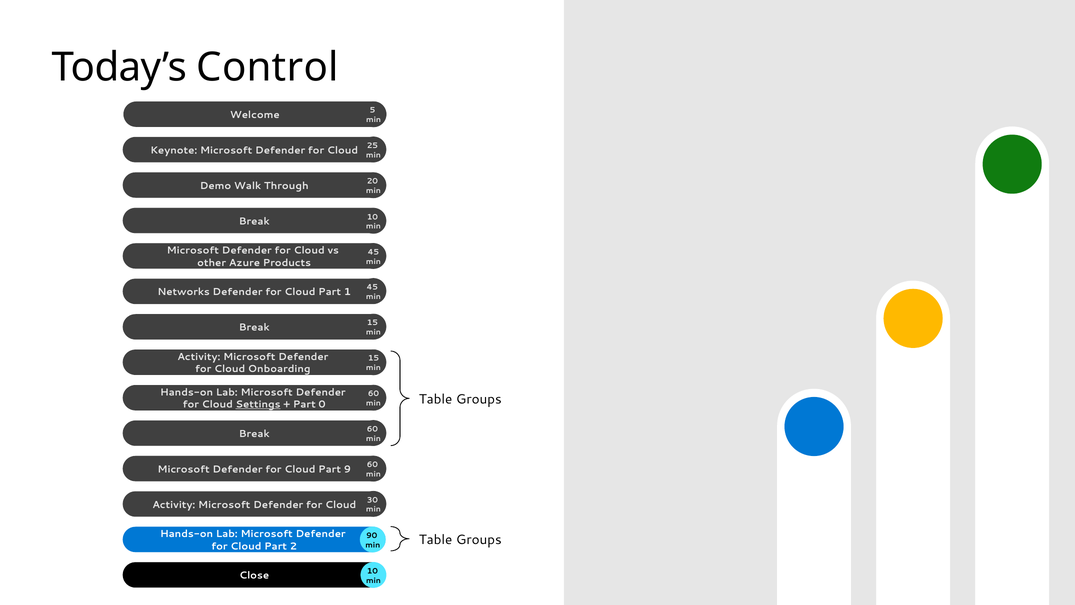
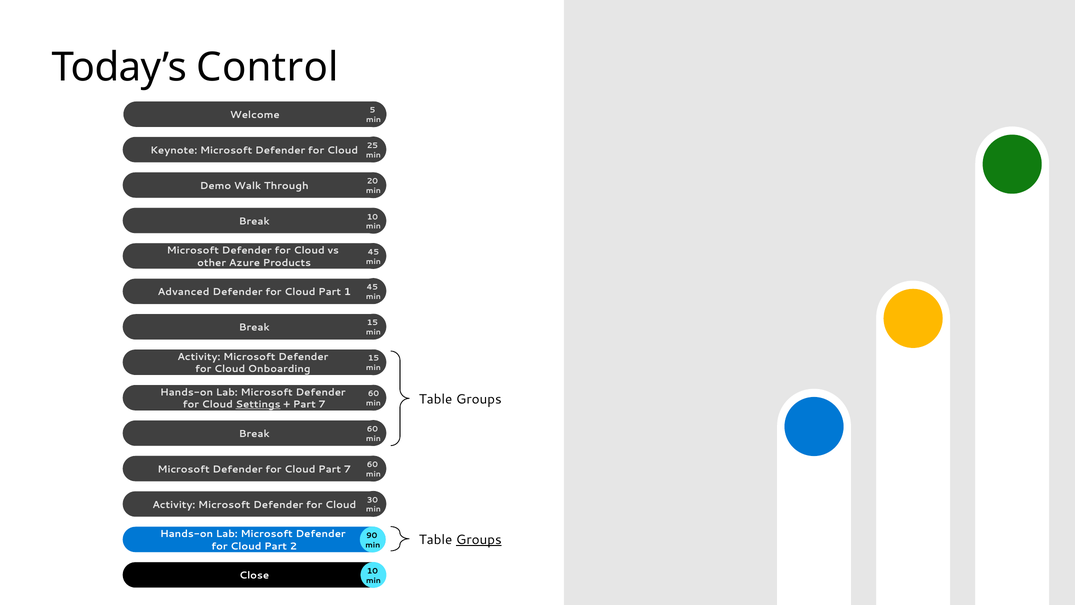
Networks: Networks -> Advanced
0 at (322, 404): 0 -> 7
Cloud Part 9: 9 -> 7
Groups at (479, 540) underline: none -> present
